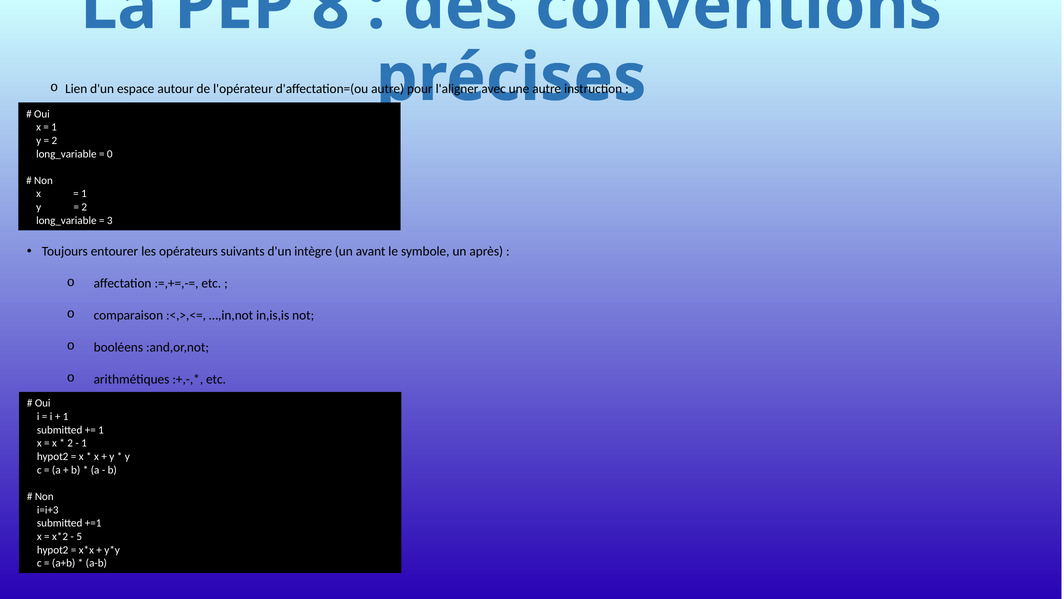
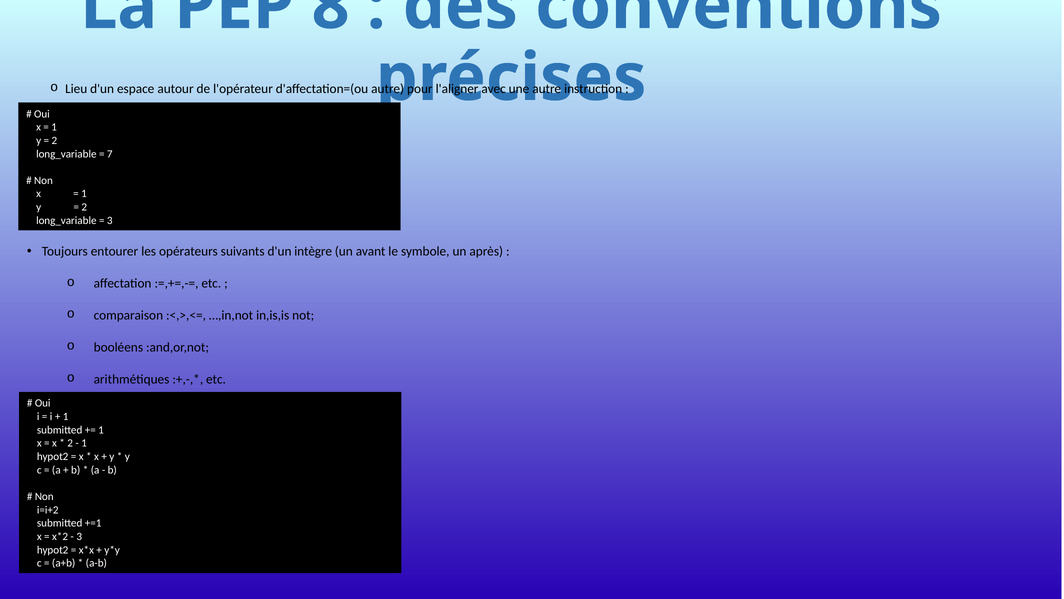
Lien: Lien -> Lieu
0: 0 -> 7
i=i+3: i=i+3 -> i=i+2
5 at (79, 536): 5 -> 3
